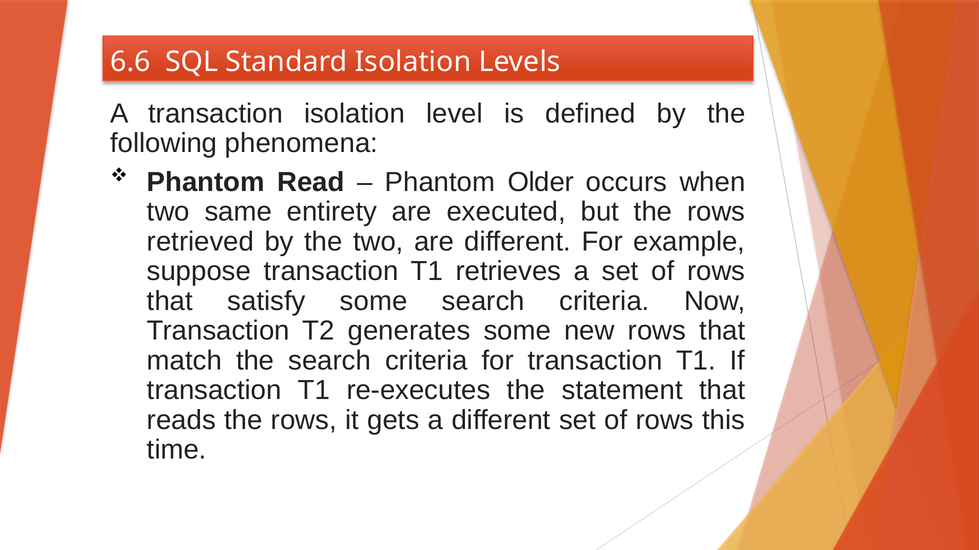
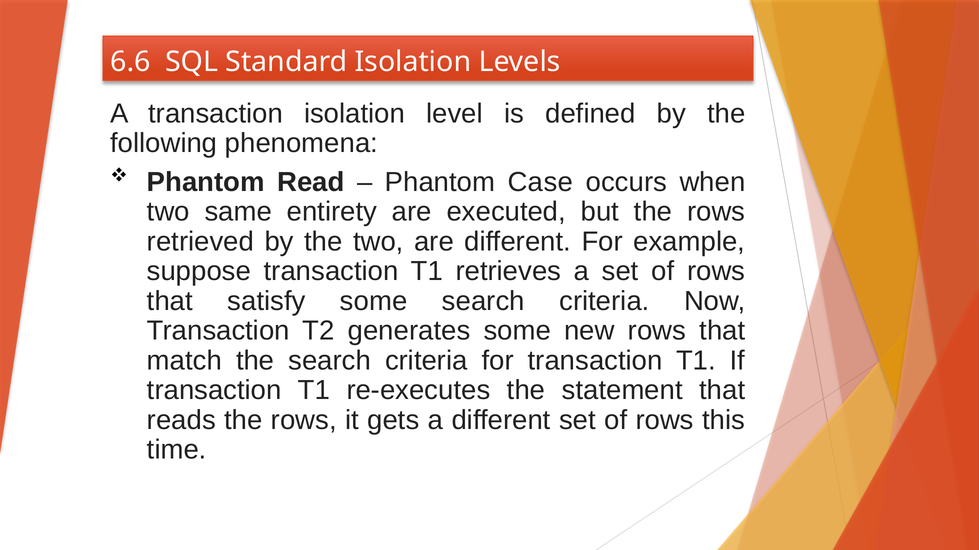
Older: Older -> Case
